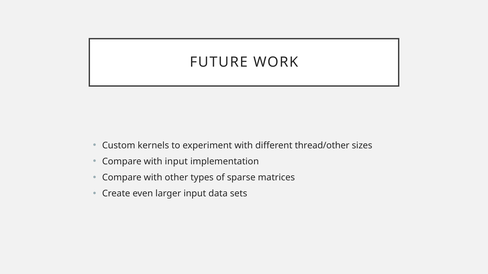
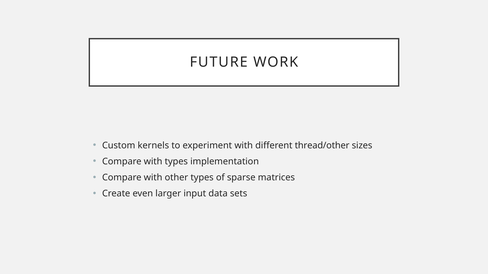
with input: input -> types
